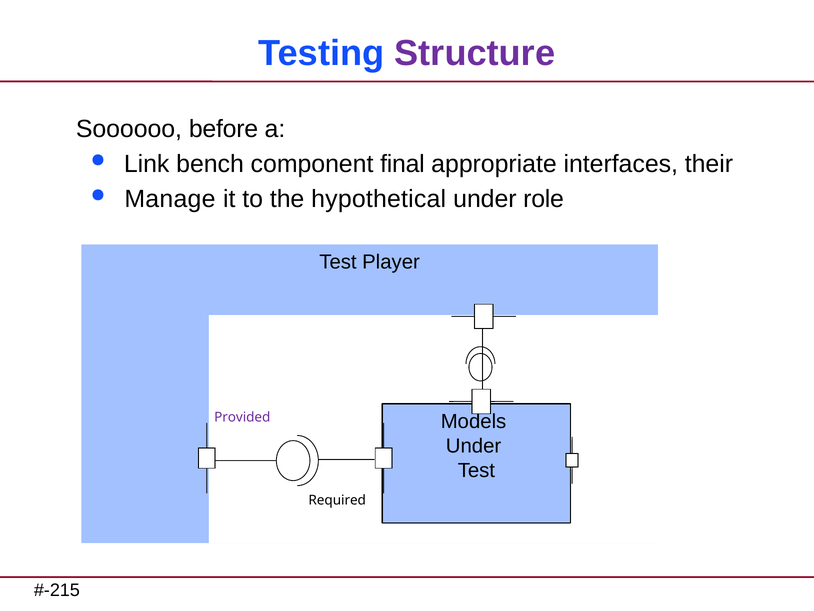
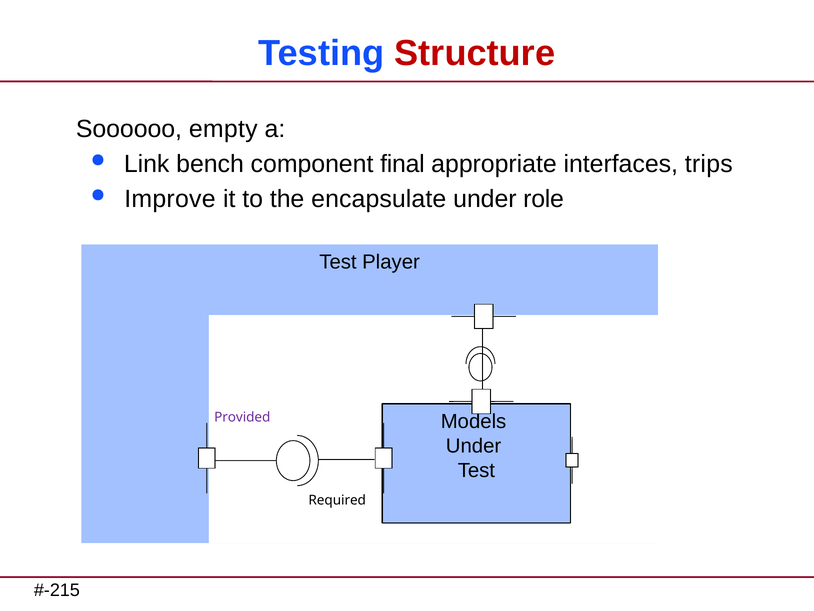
Structure colour: purple -> red
before: before -> empty
their: their -> trips
Manage: Manage -> Improve
hypothetical: hypothetical -> encapsulate
